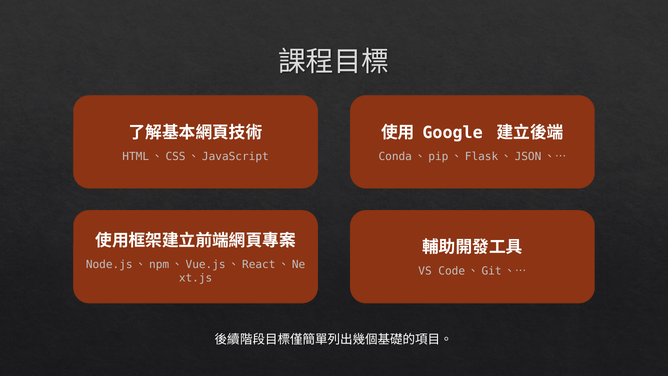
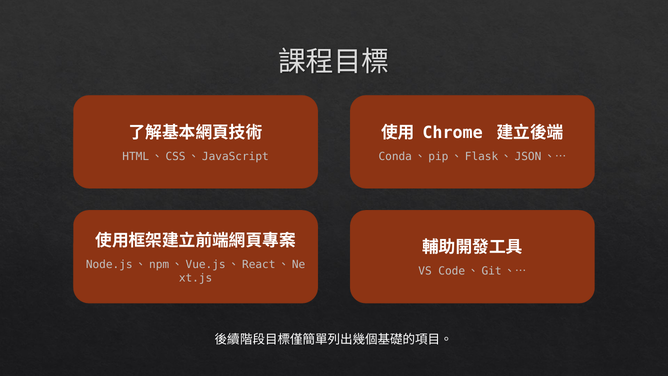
Google: Google -> Chrome
